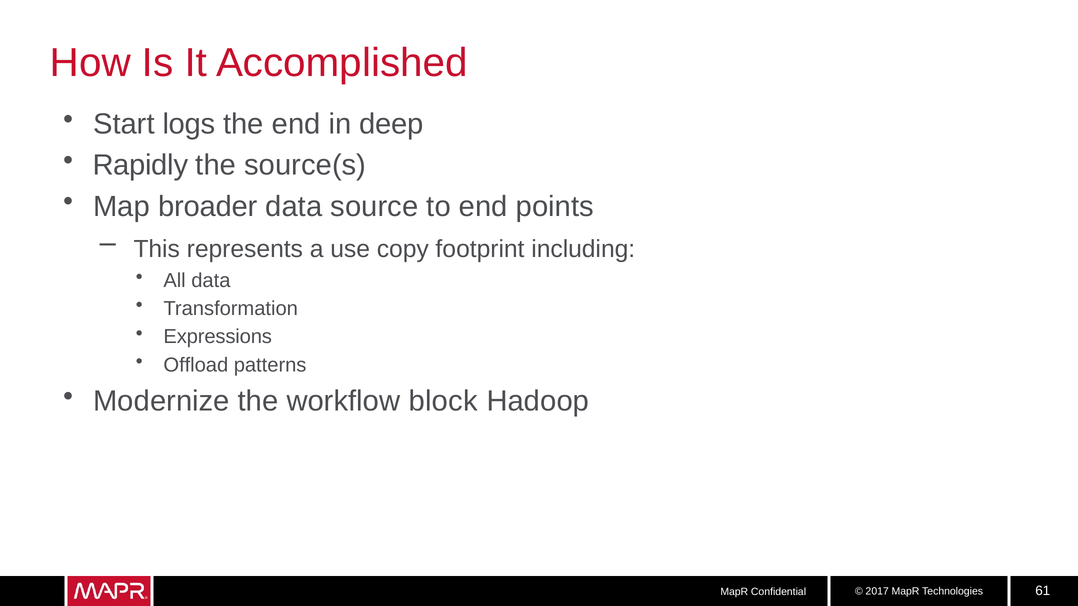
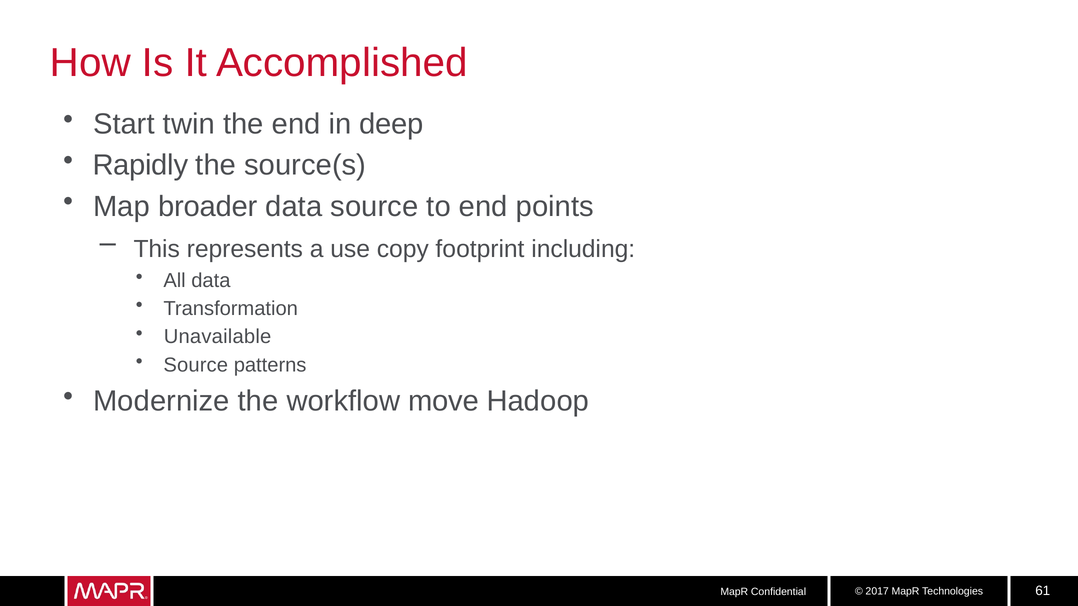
logs: logs -> twin
Expressions: Expressions -> Unavailable
Offload at (196, 365): Offload -> Source
block: block -> move
